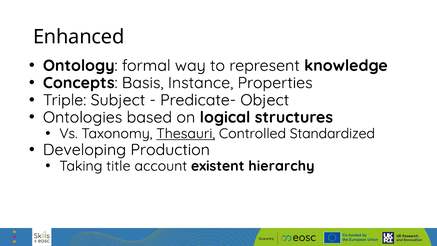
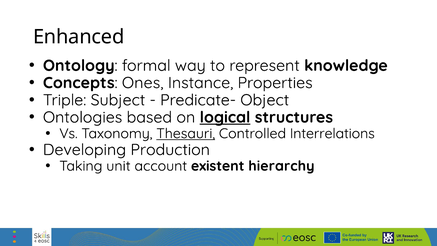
Basis: Basis -> Ones
logical underline: none -> present
Standardized: Standardized -> Interrelations
title: title -> unit
